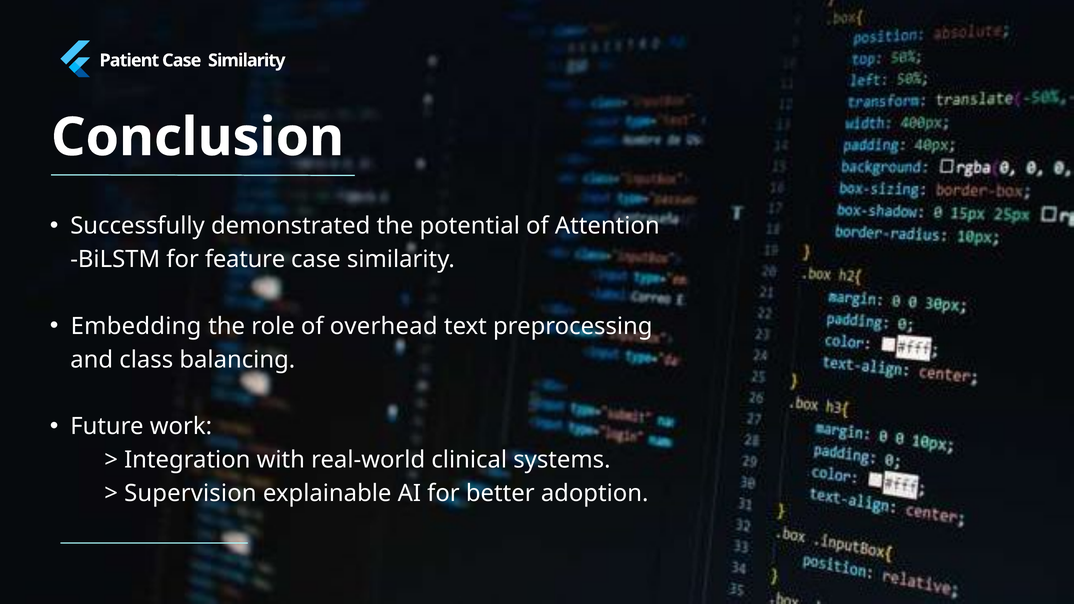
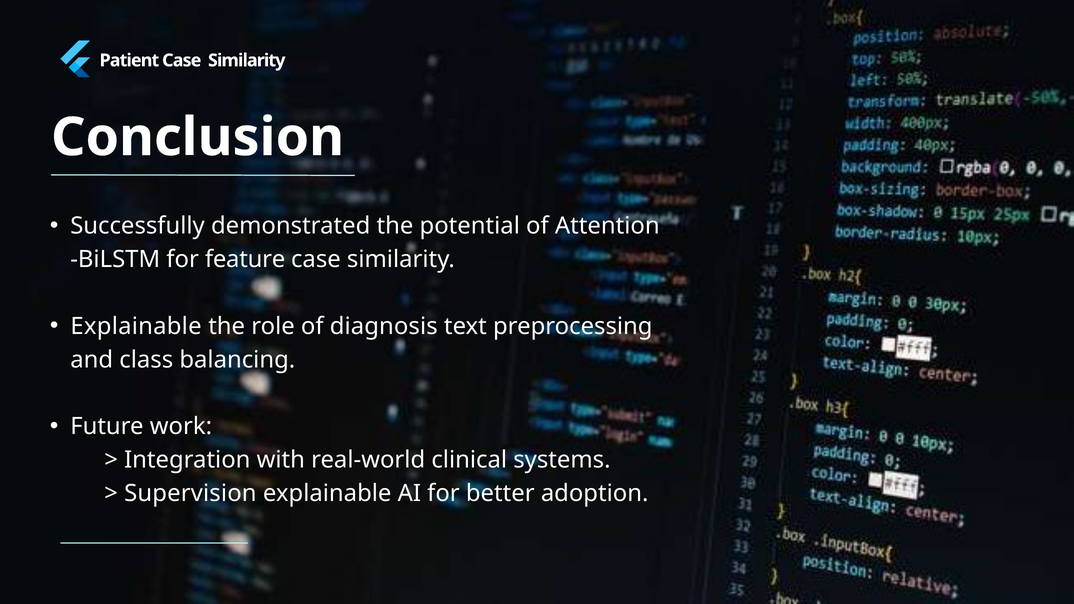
Embedding at (136, 326): Embedding -> Explainable
overhead: overhead -> diagnosis
